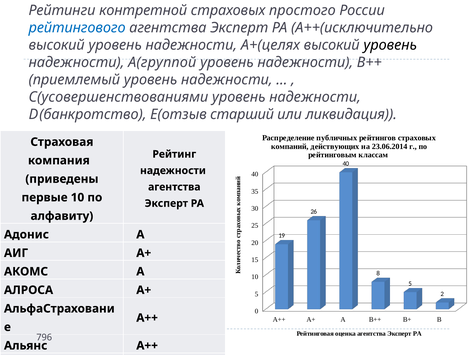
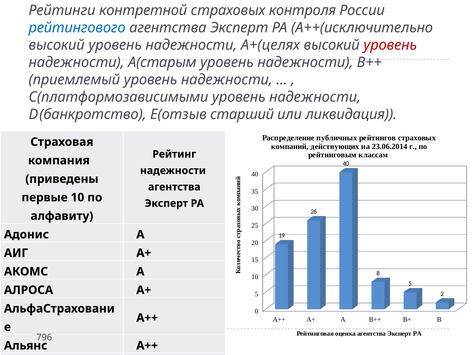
простого: простого -> контроля
уровень at (390, 45) colour: black -> red
А(группой: А(группой -> А(старым
С(усовершенствованиями: С(усовершенствованиями -> С(платформозависимыми
